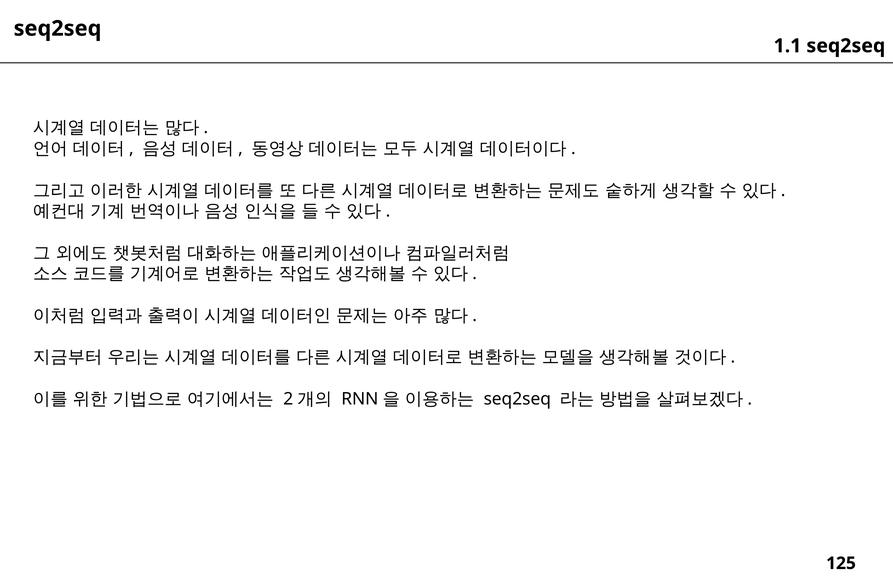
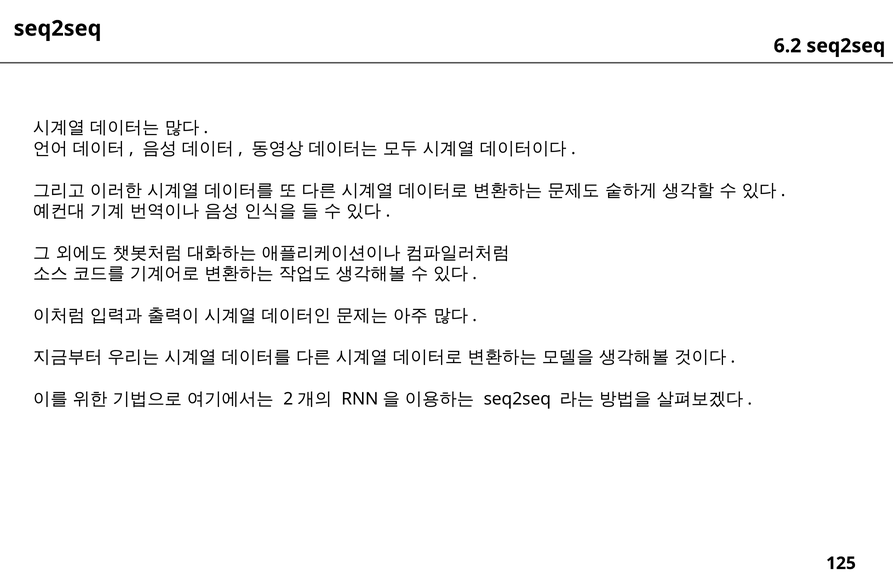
1.1: 1.1 -> 6.2
